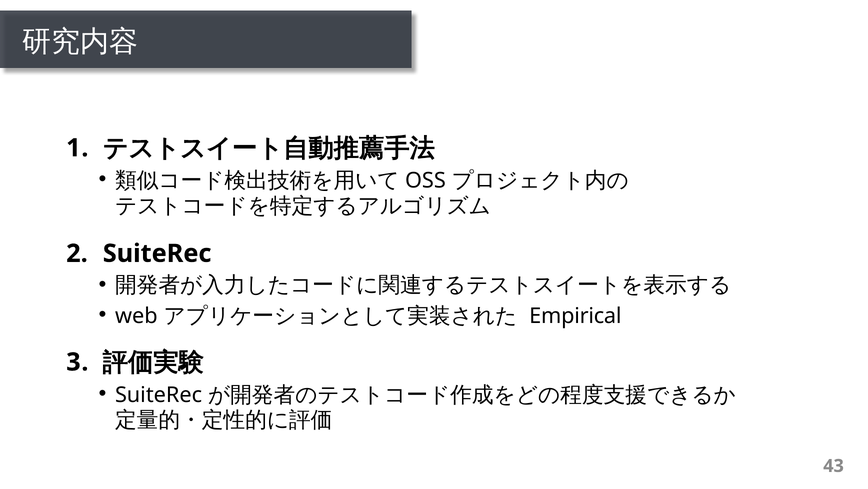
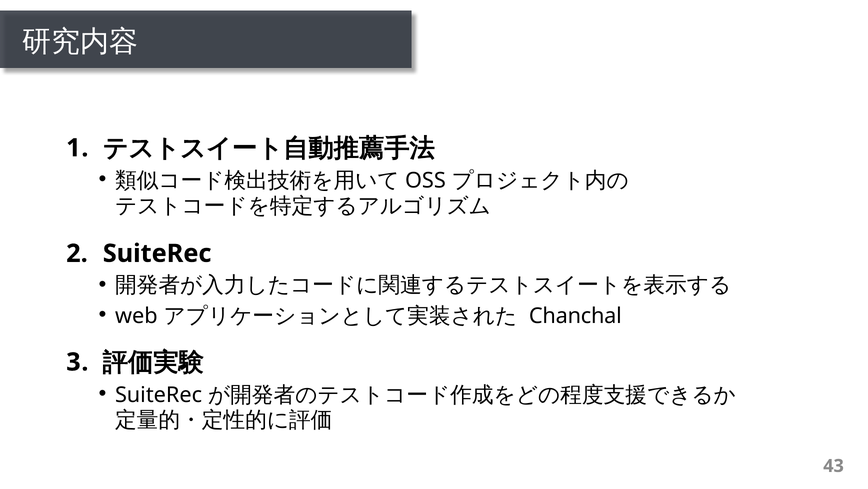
Empirical: Empirical -> Chanchal
